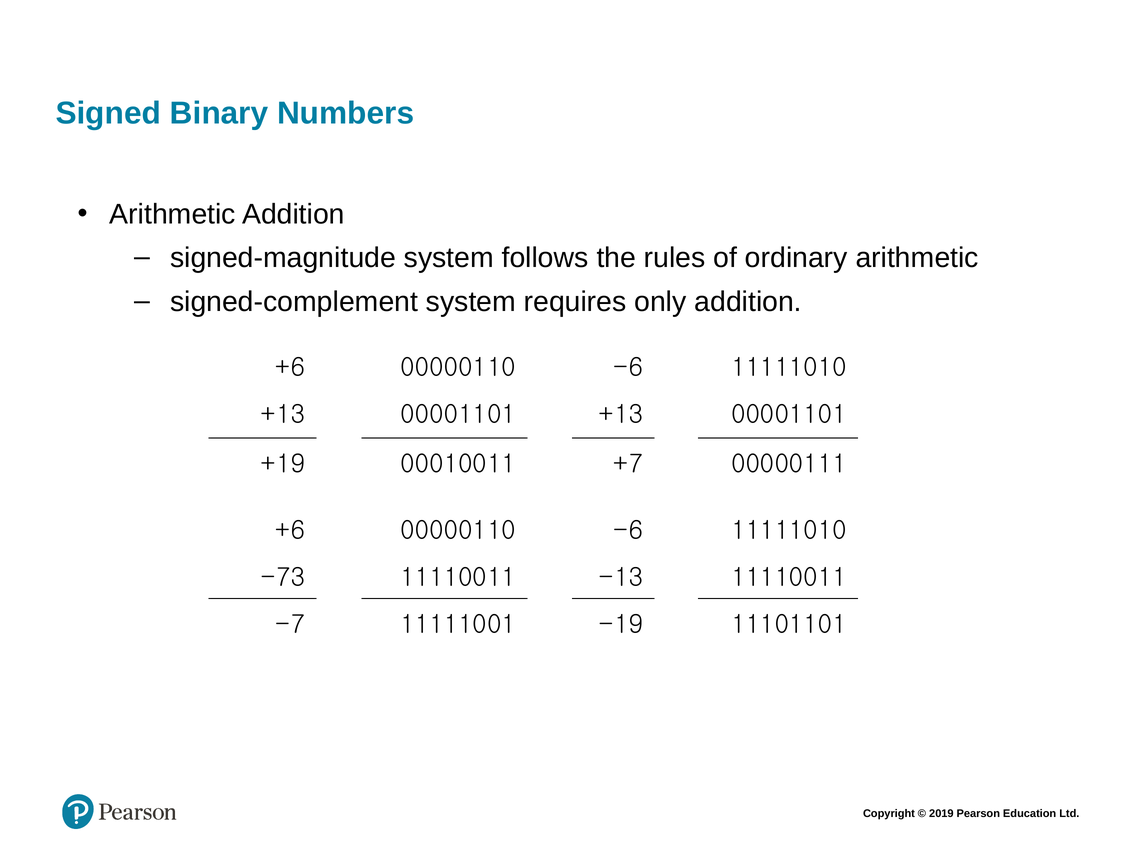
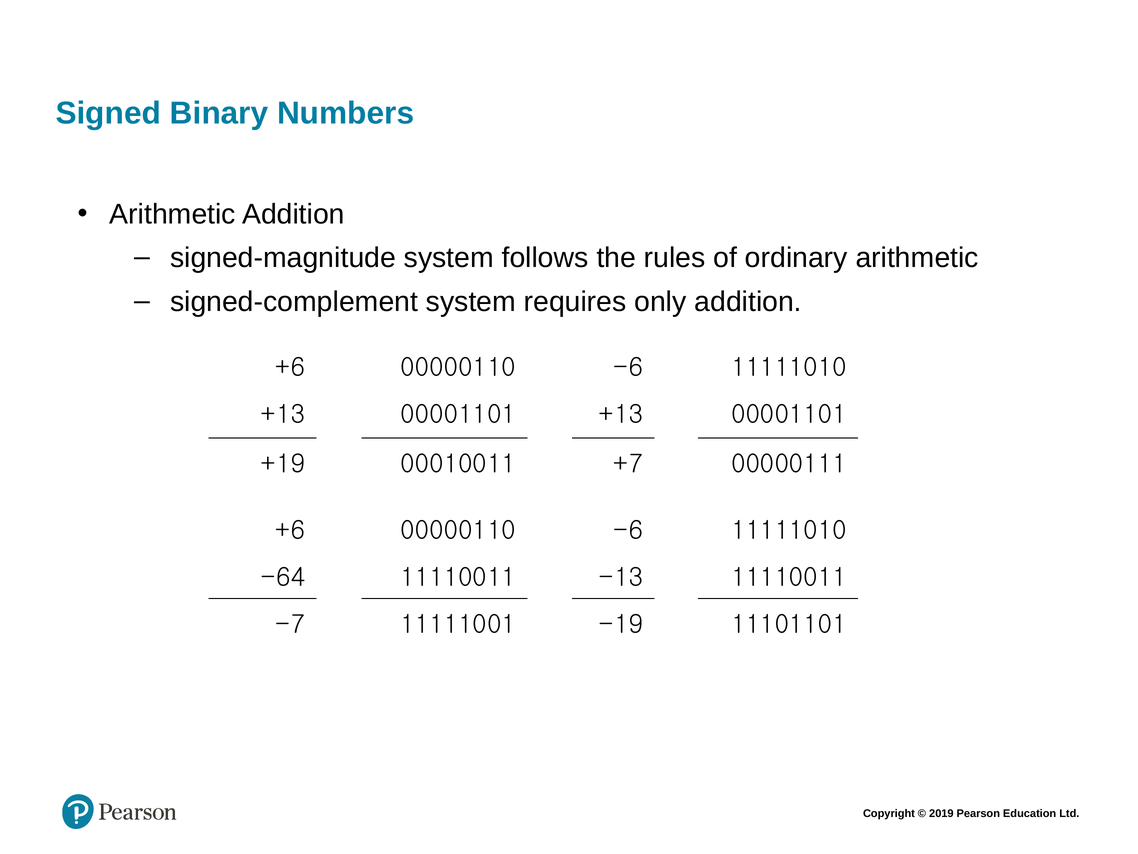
-73: -73 -> -64
